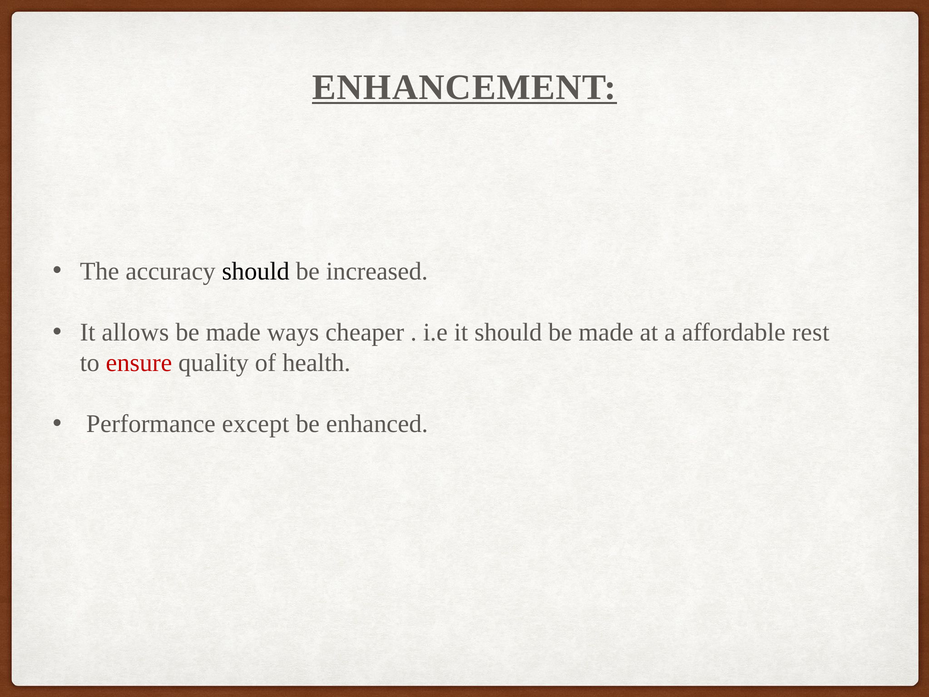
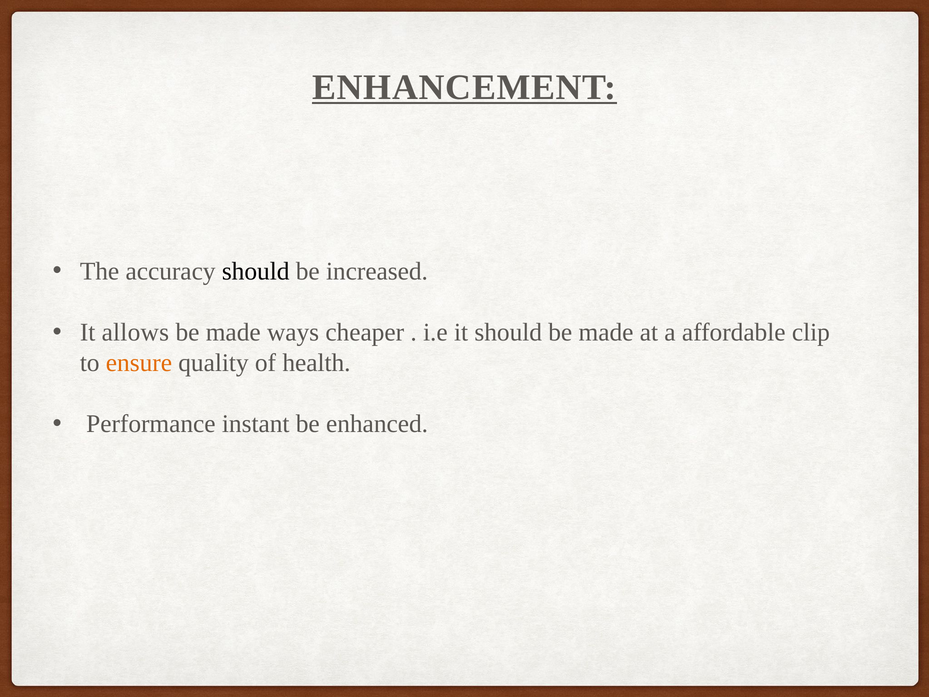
rest: rest -> clip
ensure colour: red -> orange
except: except -> instant
